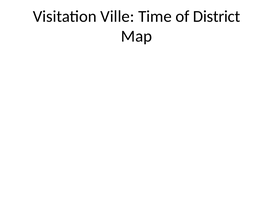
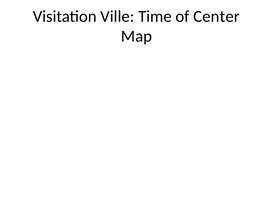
District: District -> Center
